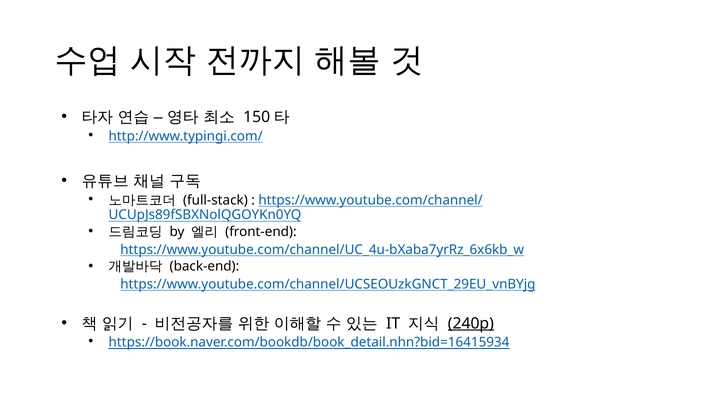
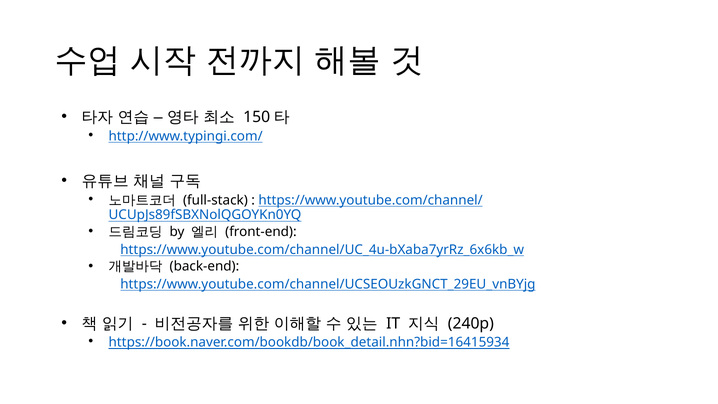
240p underline: present -> none
